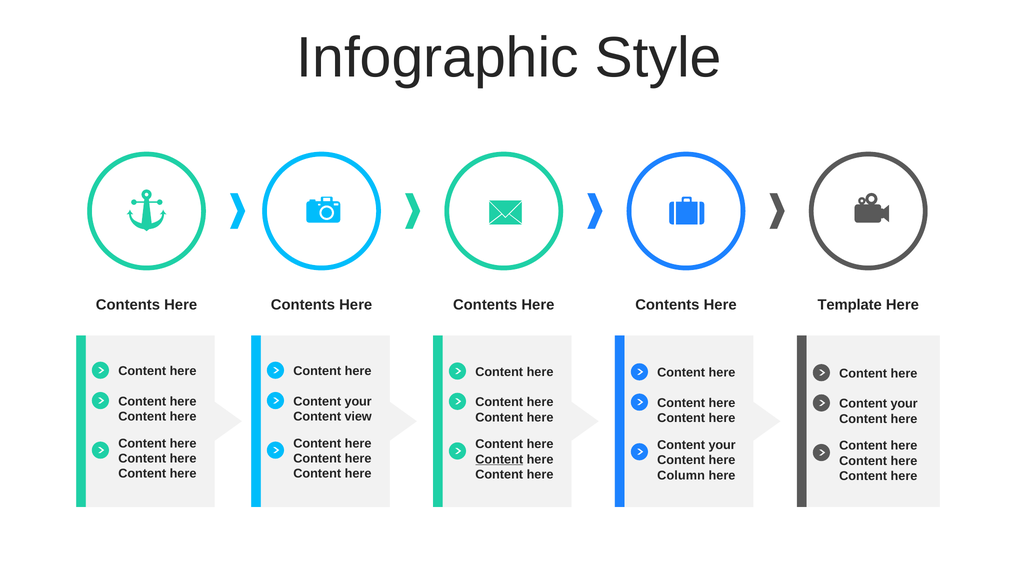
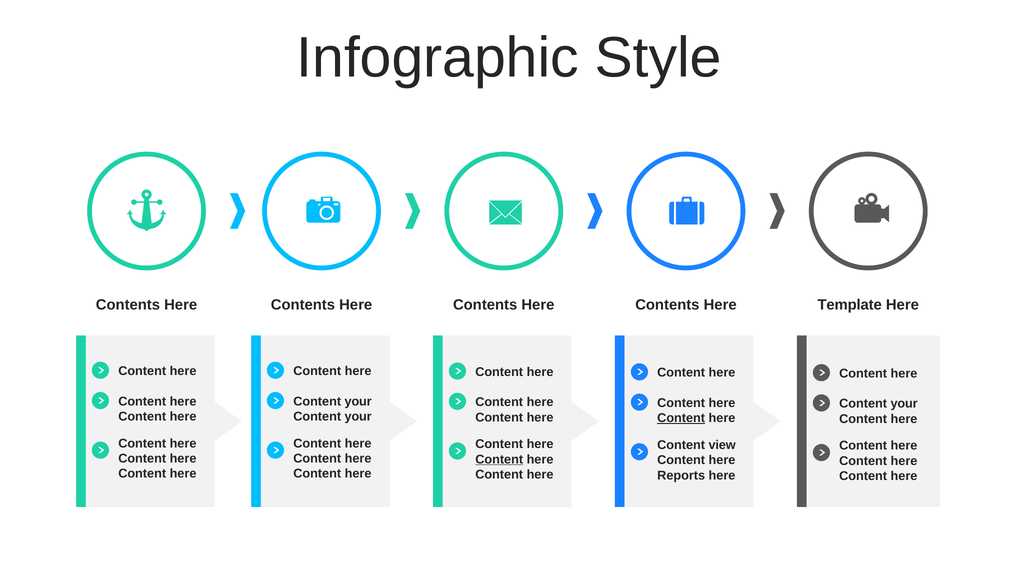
view at (358, 417): view -> your
Content at (681, 419) underline: none -> present
your at (722, 445): your -> view
Column: Column -> Reports
